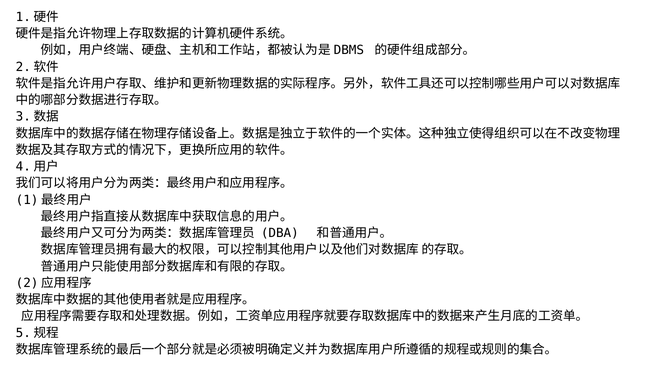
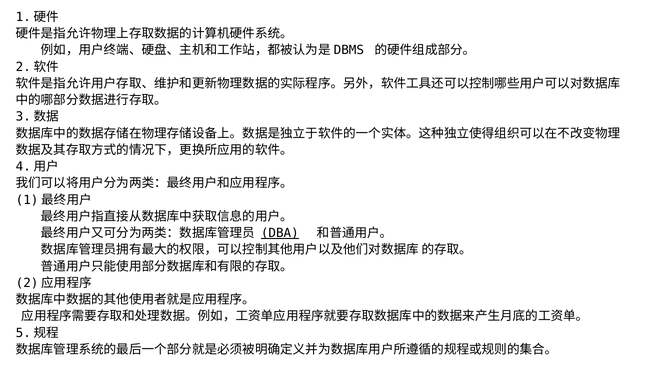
DBA underline: none -> present
